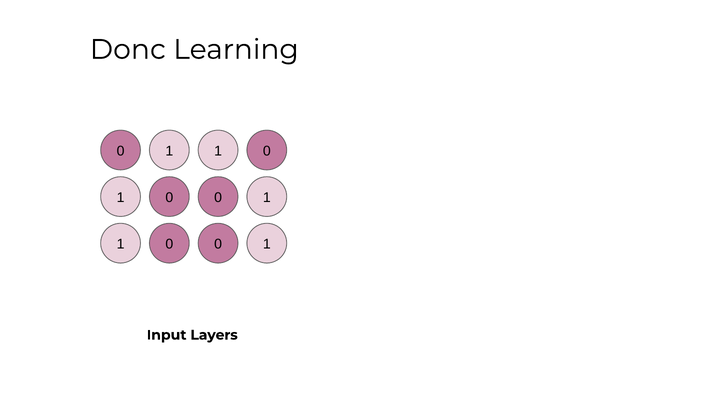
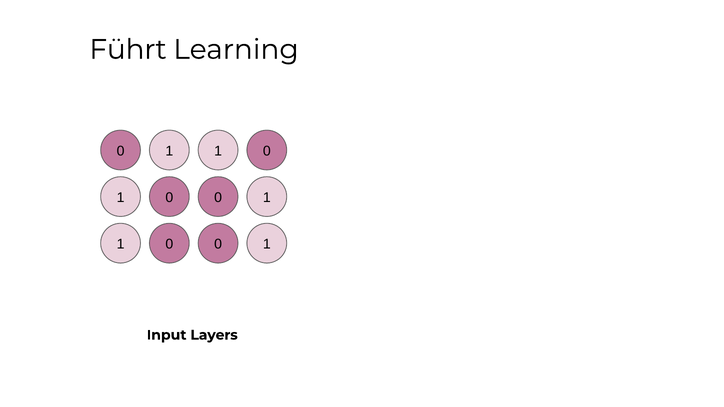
Donc: Donc -> Führt
